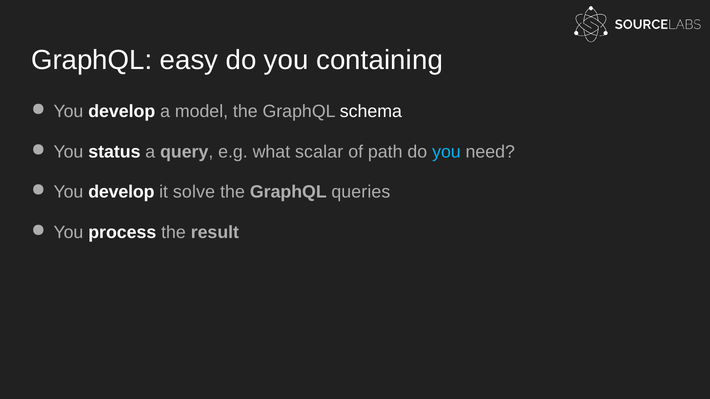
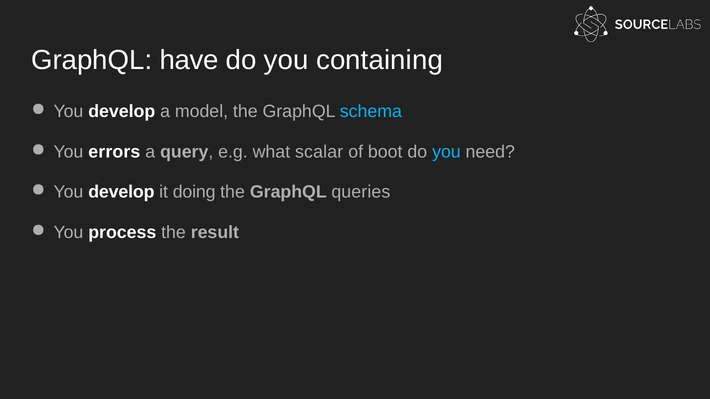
easy: easy -> have
schema colour: white -> light blue
status: status -> errors
path: path -> boot
solve: solve -> doing
